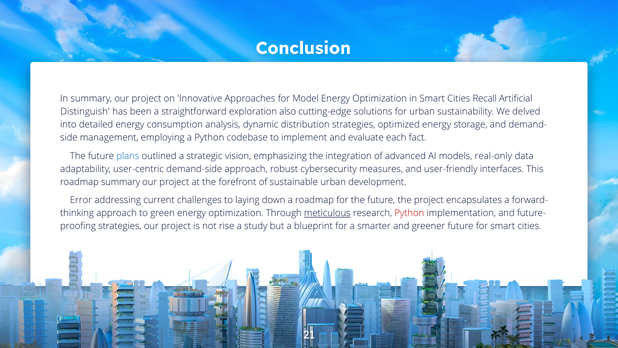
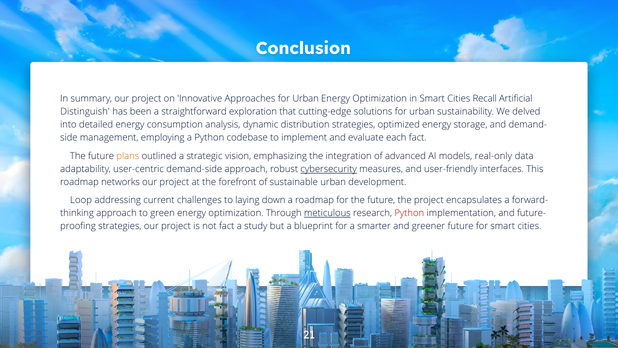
Approaches for Model: Model -> Urban
also: also -> that
plans colour: blue -> orange
cybersecurity underline: none -> present
roadmap summary: summary -> networks
Error: Error -> Loop
not rise: rise -> fact
